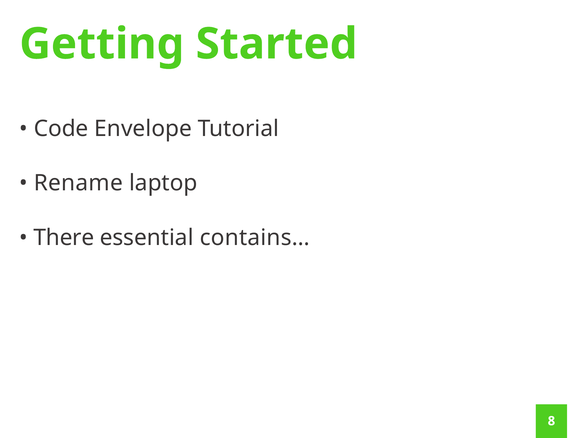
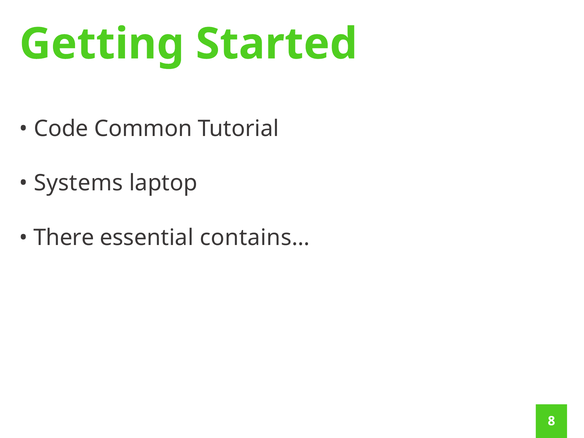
Envelope: Envelope -> Common
Rename: Rename -> Systems
